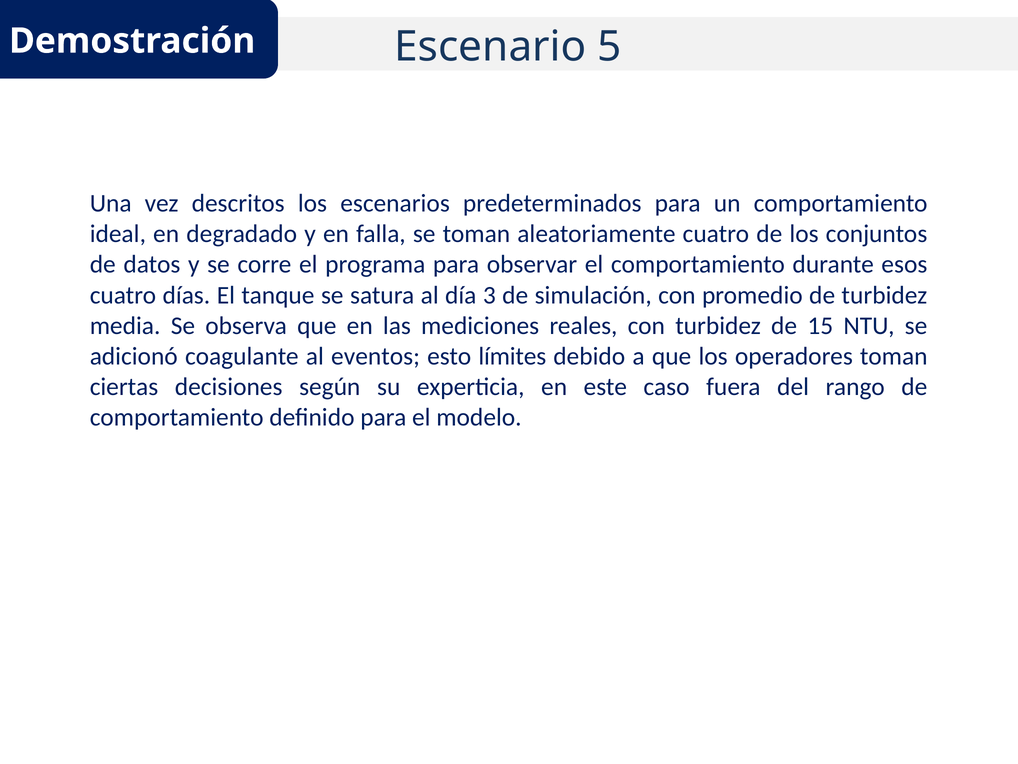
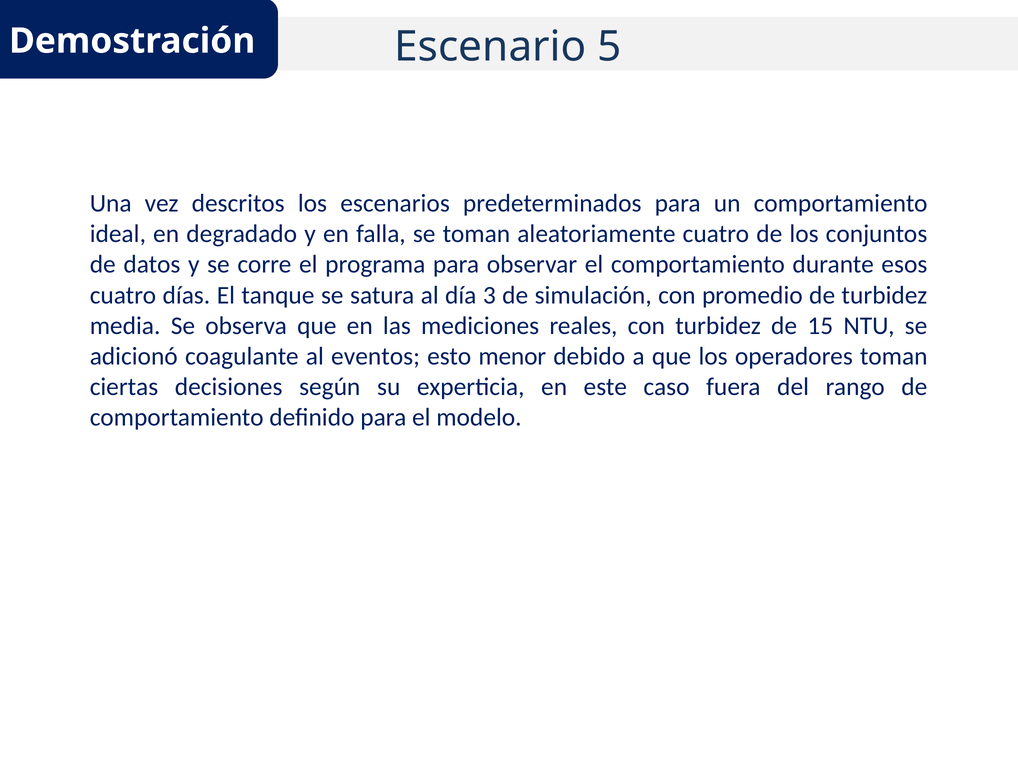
límites: límites -> menor
